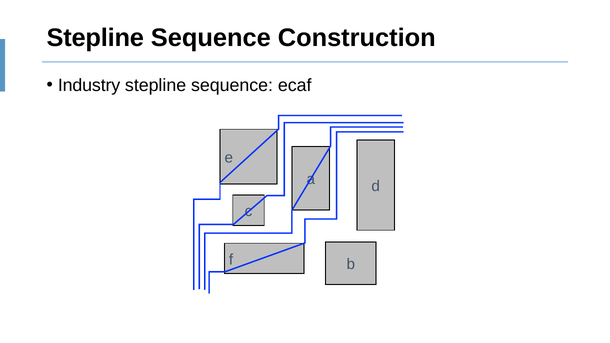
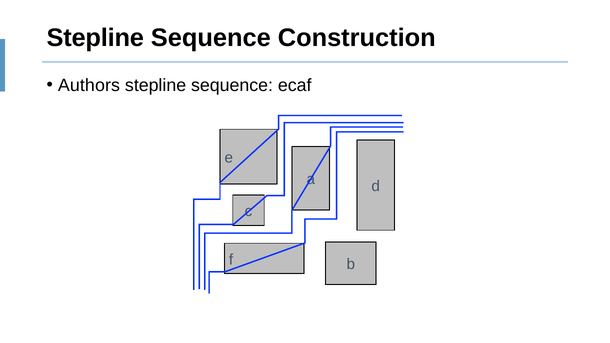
Industry: Industry -> Authors
